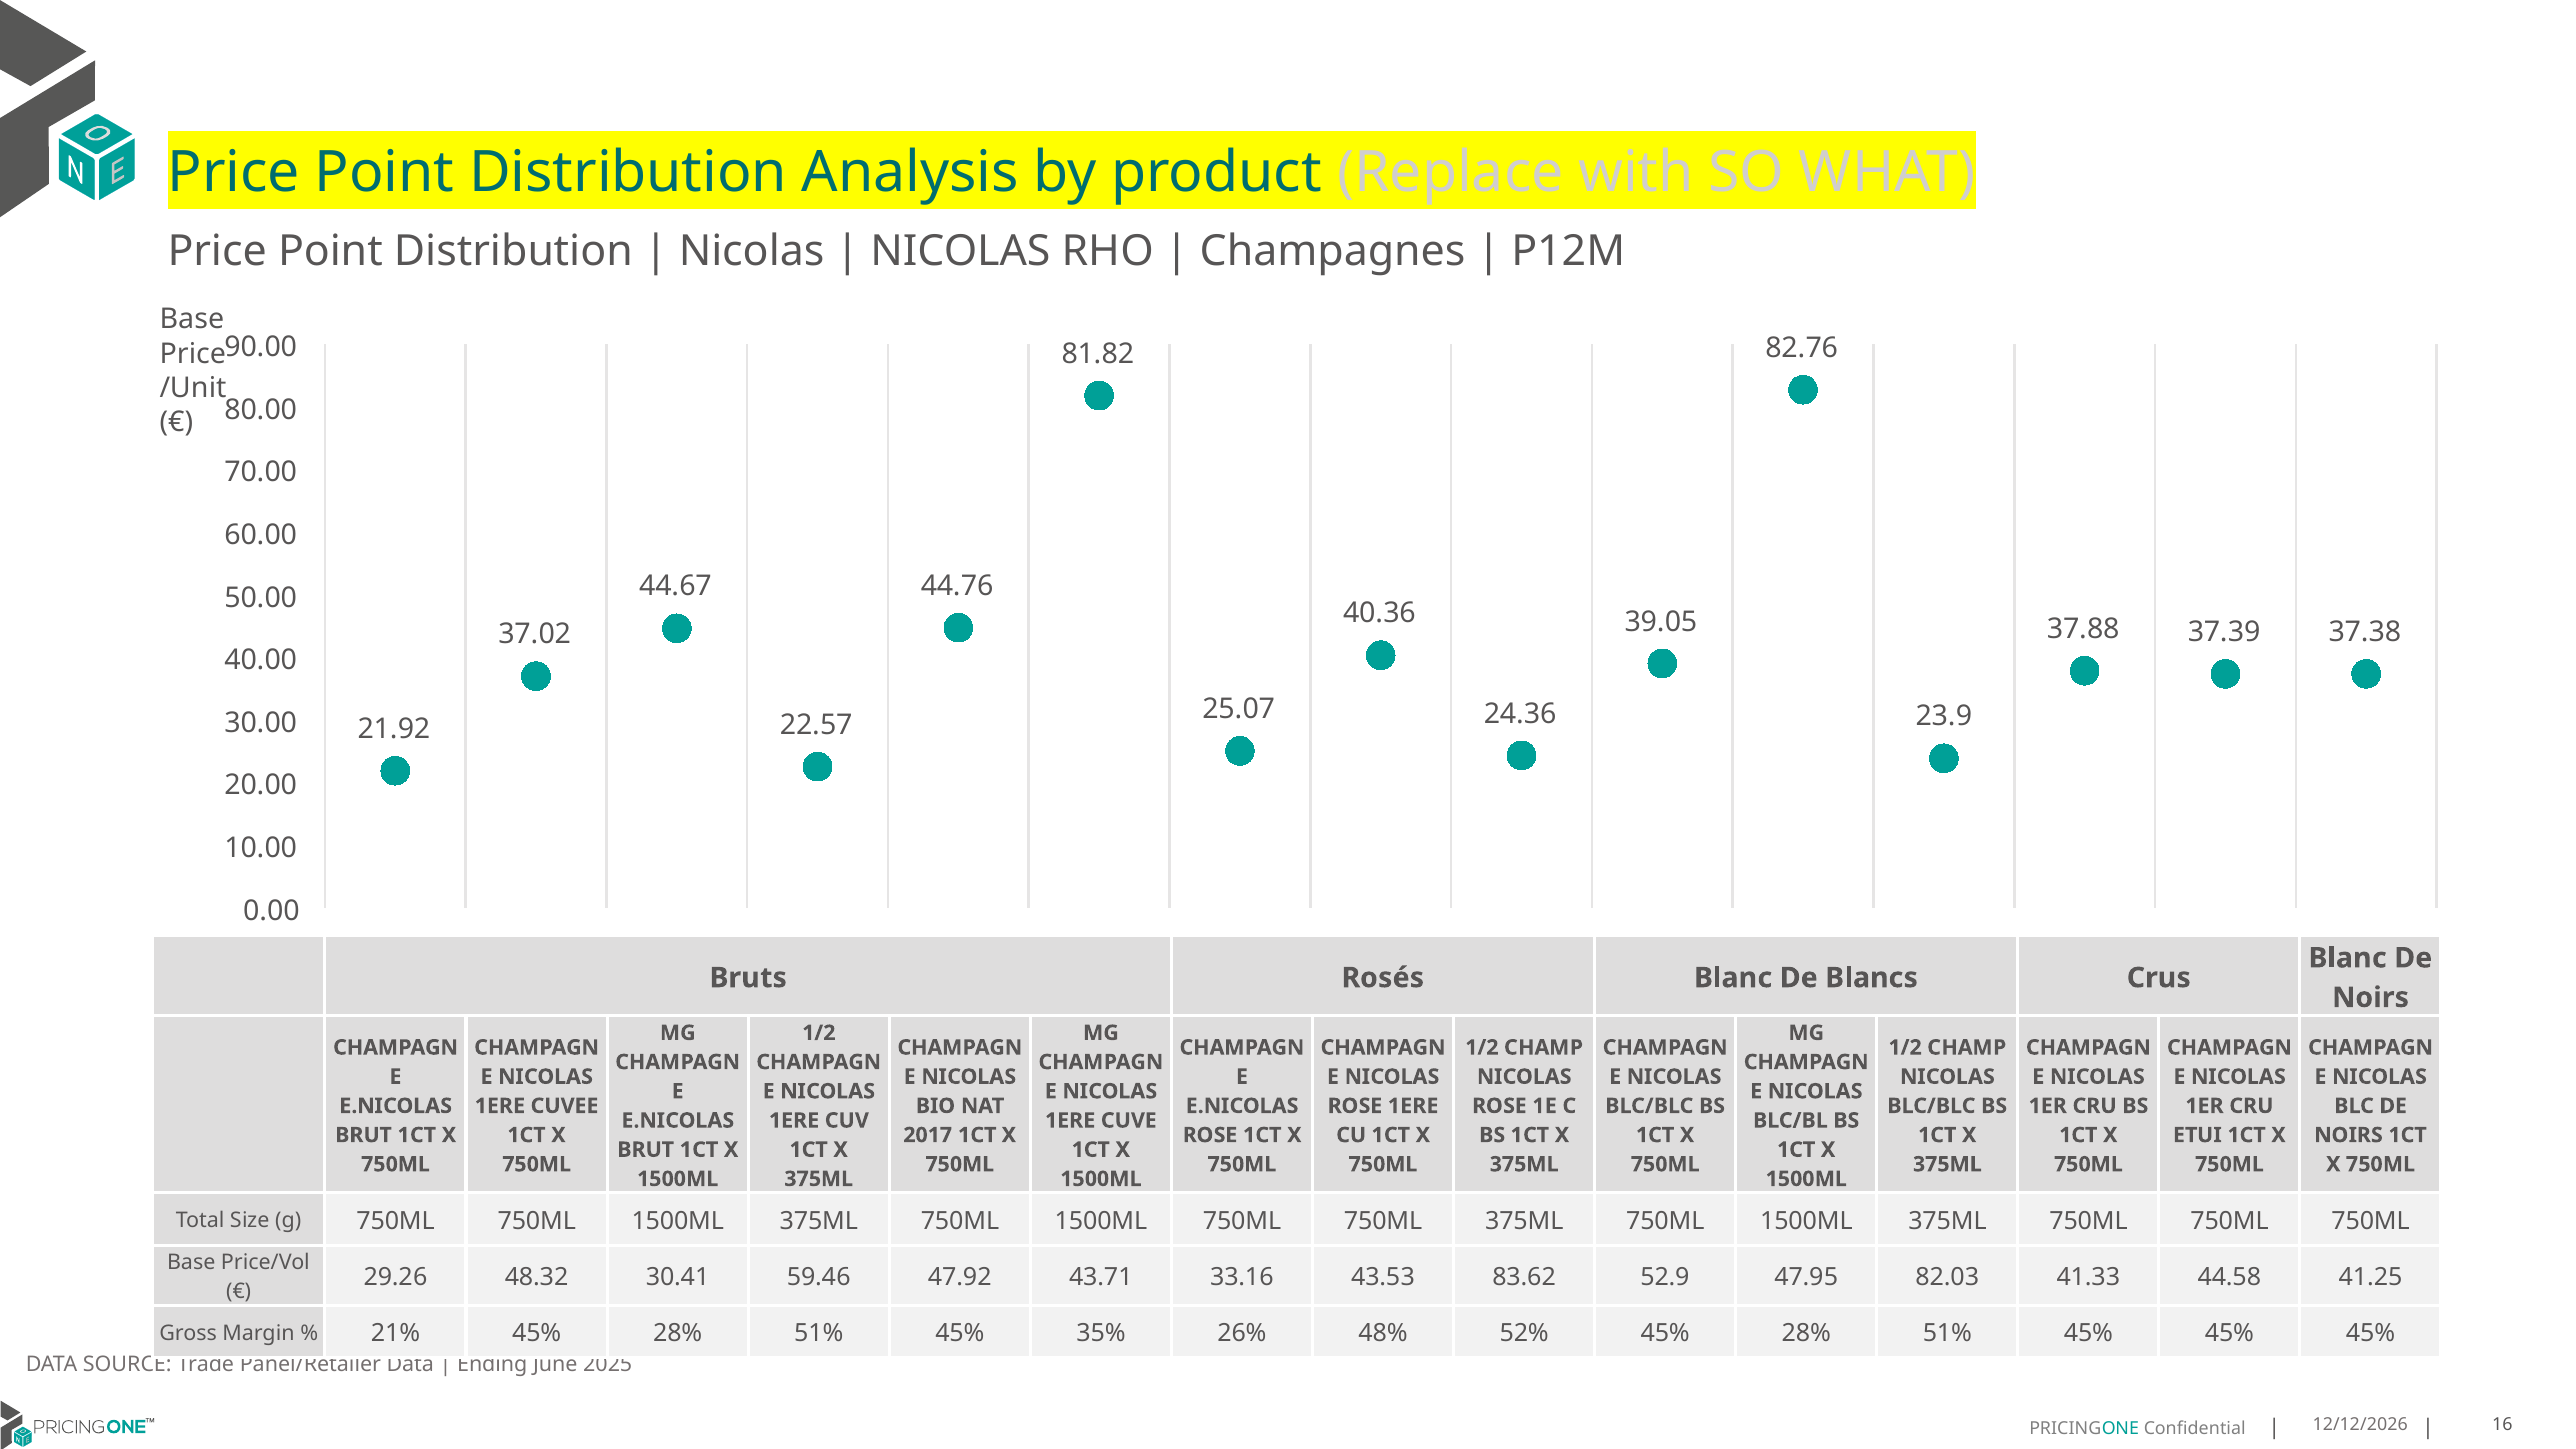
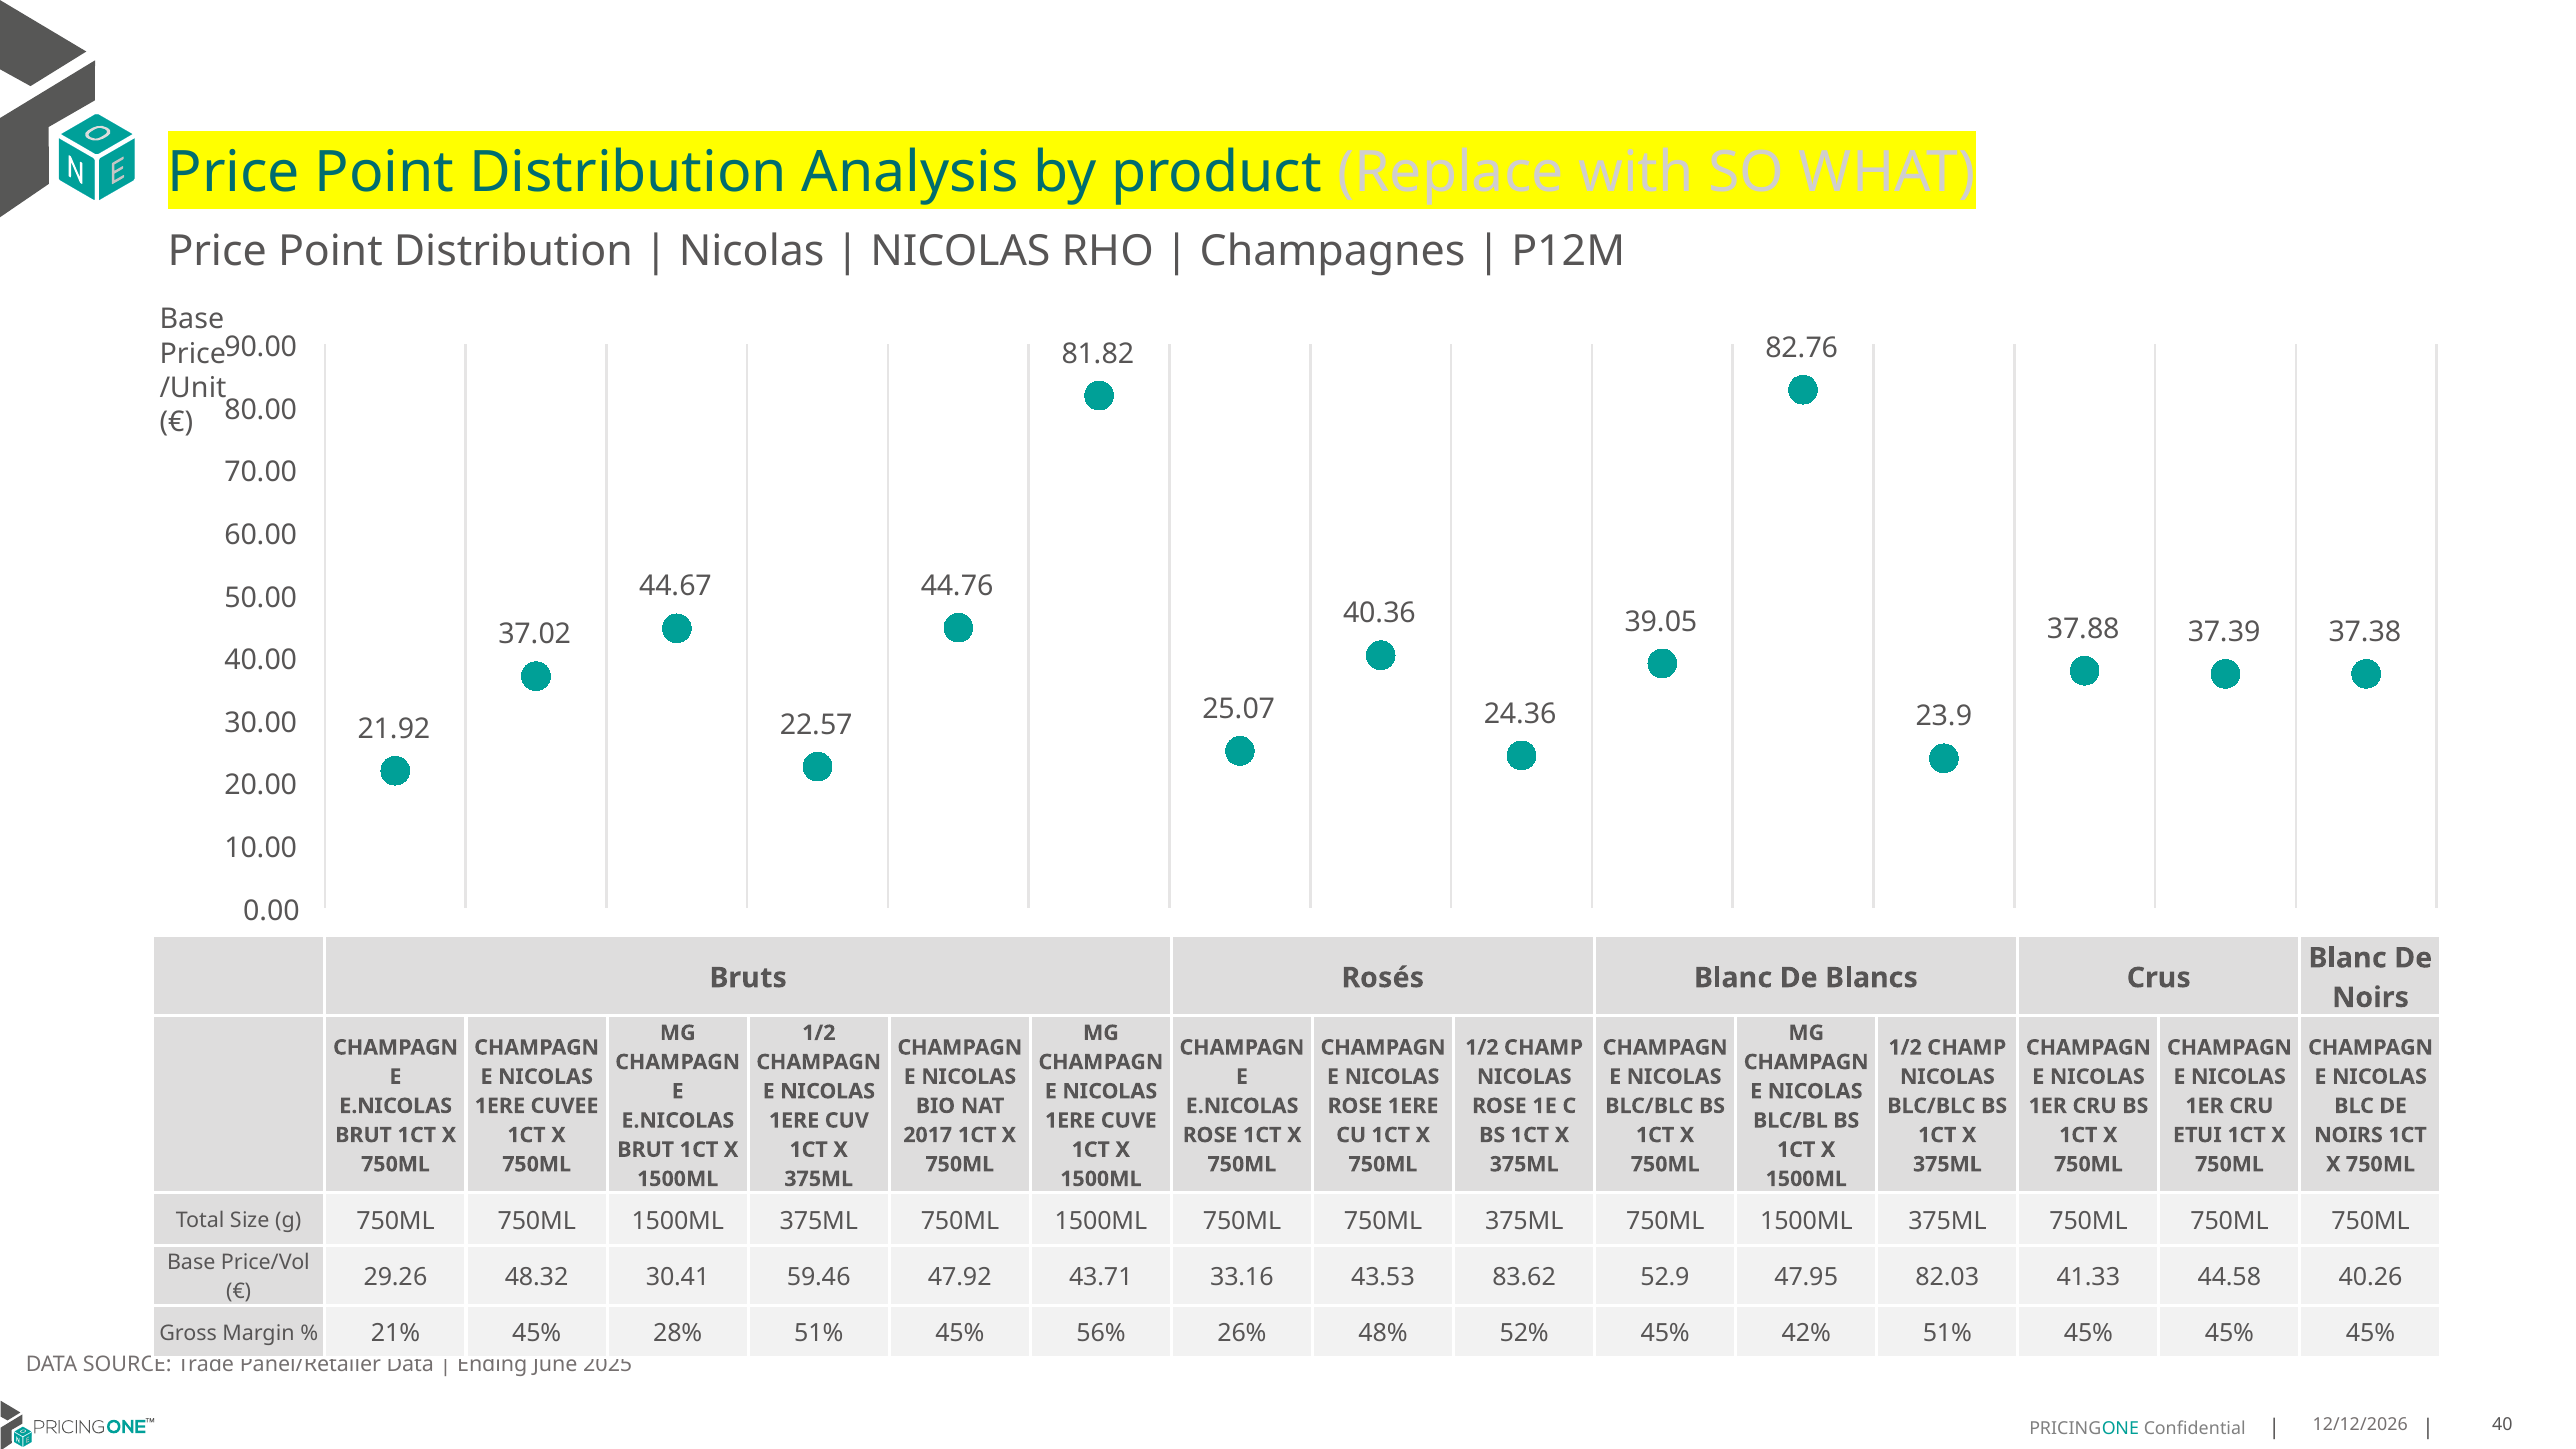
41.25: 41.25 -> 40.26
35%: 35% -> 56%
52% 45% 28%: 28% -> 42%
16: 16 -> 40
